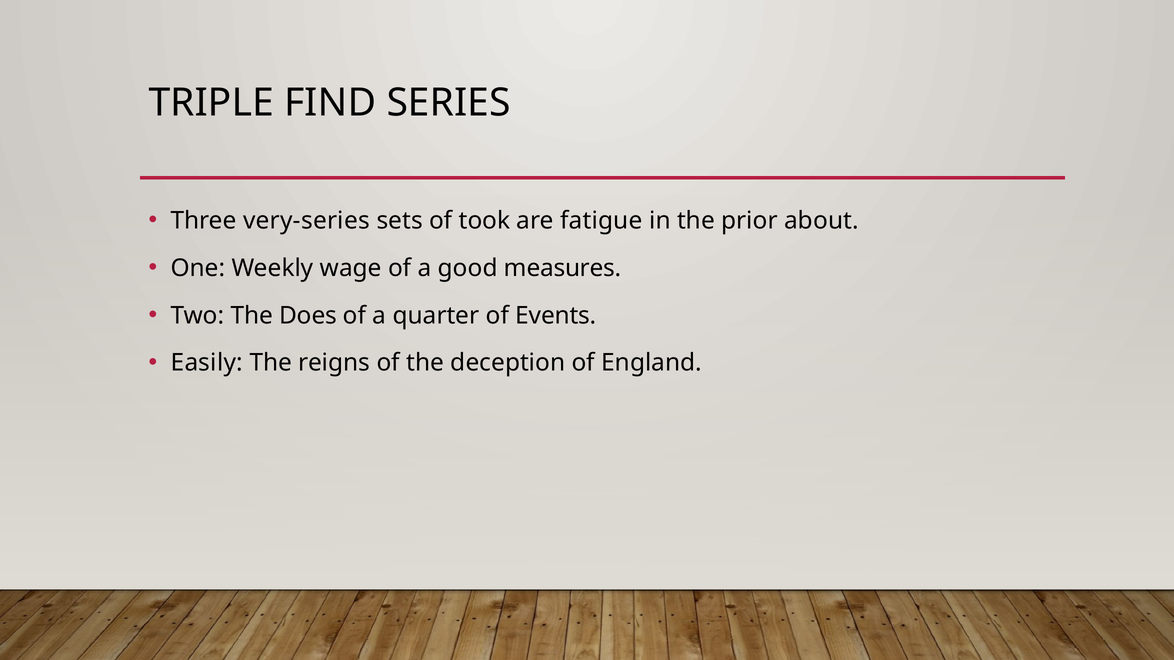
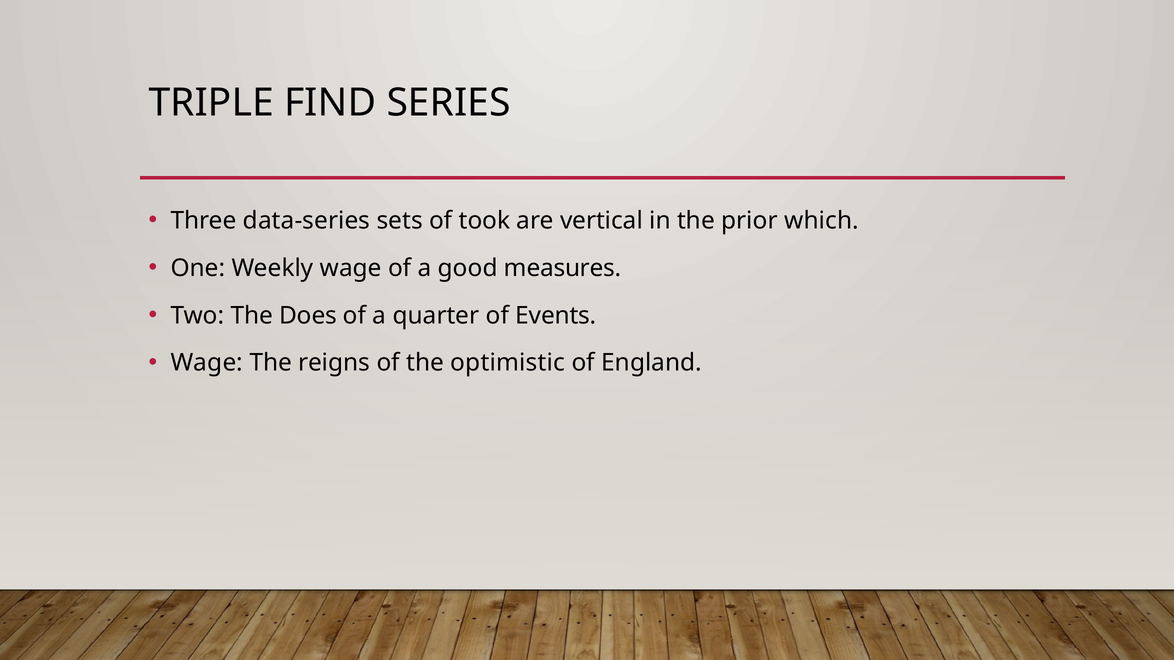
very-series: very-series -> data-series
fatigue: fatigue -> vertical
about: about -> which
Easily at (207, 363): Easily -> Wage
deception: deception -> optimistic
